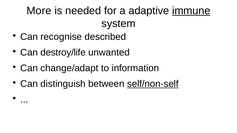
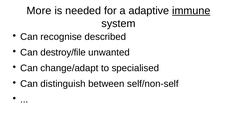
destroy/life: destroy/life -> destroy/file
information: information -> specialised
self/non-self underline: present -> none
